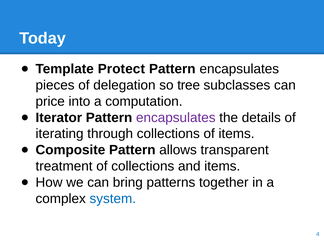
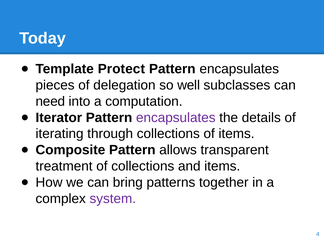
tree: tree -> well
price: price -> need
system colour: blue -> purple
